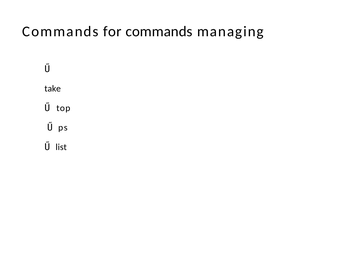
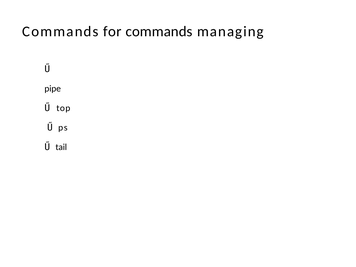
take: take -> pipe
list: list -> tail
